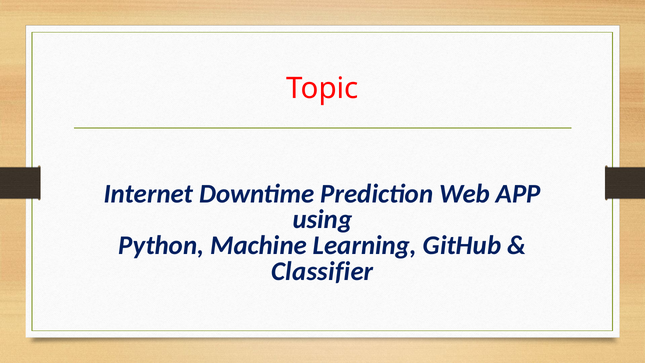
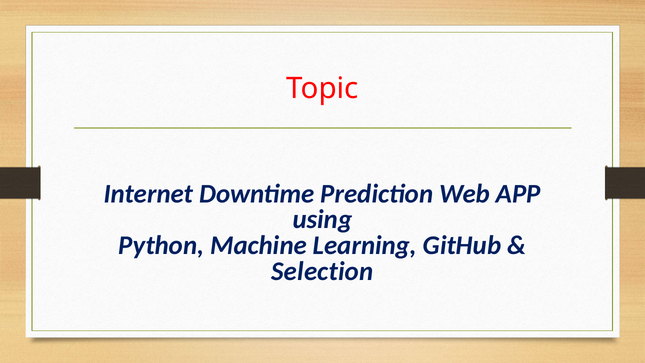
Classifier: Classifier -> Selection
